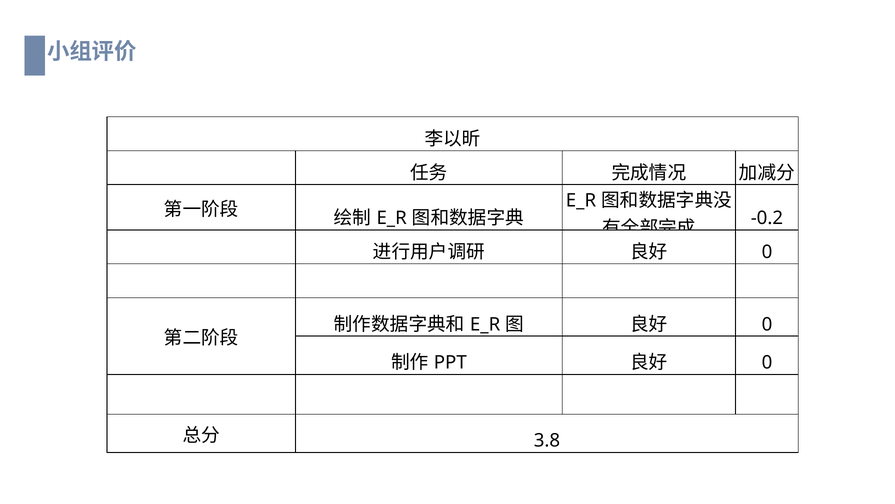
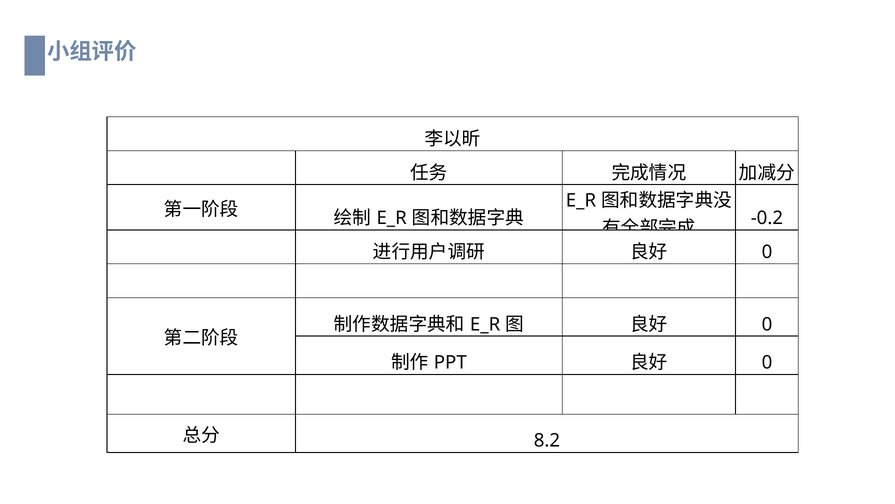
3.8: 3.8 -> 8.2
